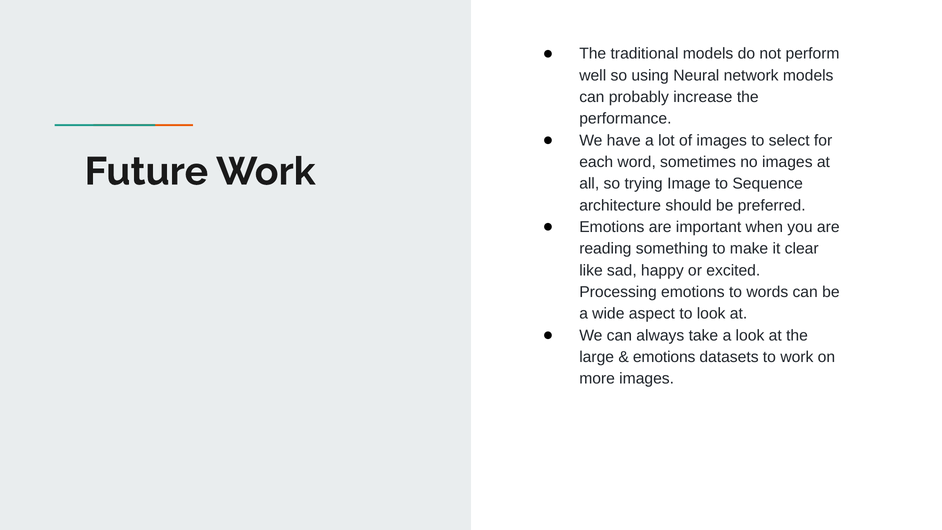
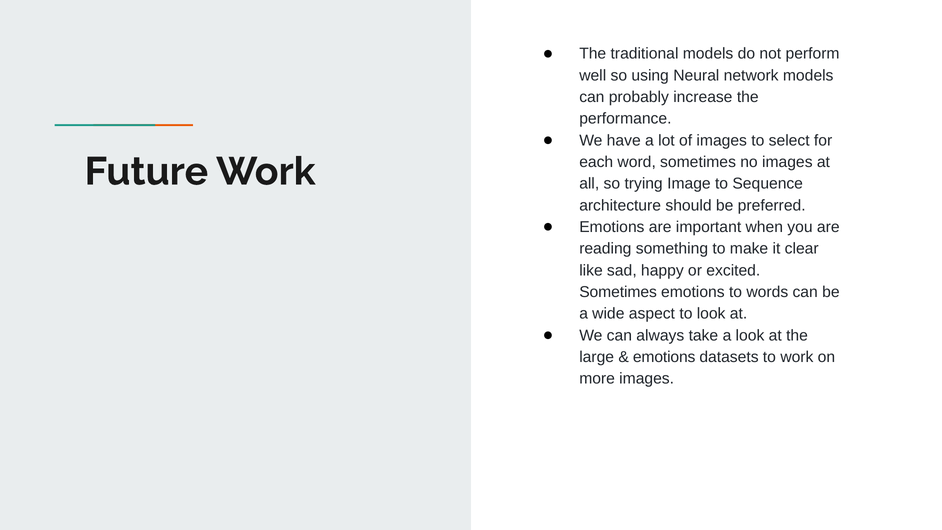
Processing at (618, 292): Processing -> Sometimes
